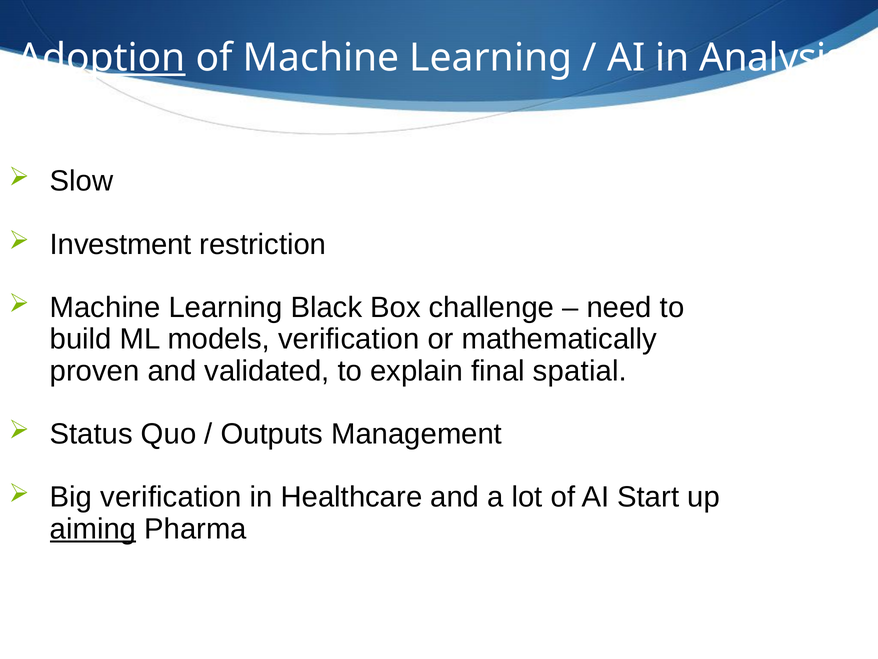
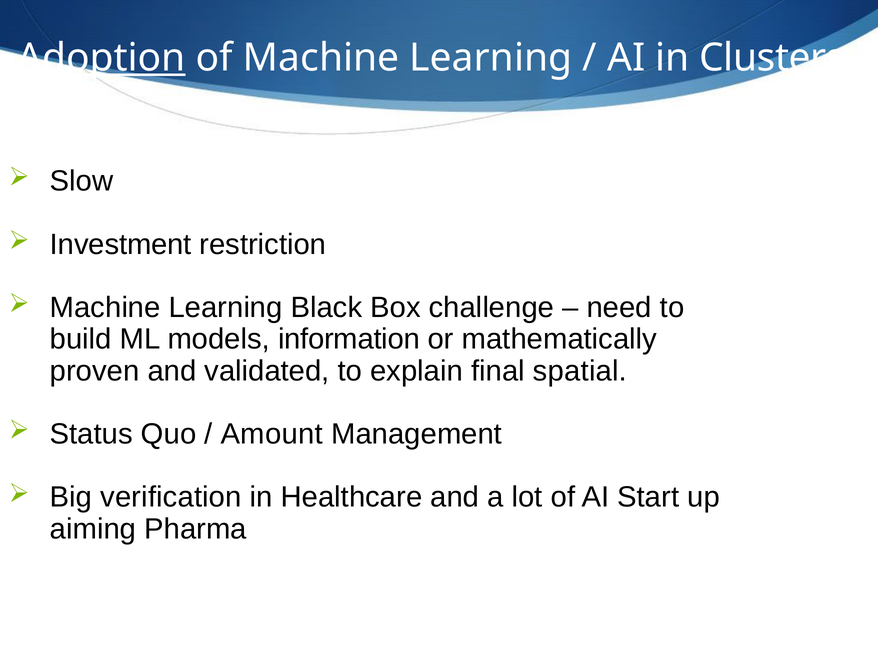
Analysis: Analysis -> Clusters
models verification: verification -> information
Outputs: Outputs -> Amount
aiming underline: present -> none
